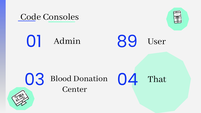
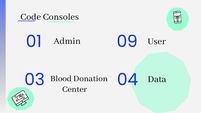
89: 89 -> 09
That: That -> Data
